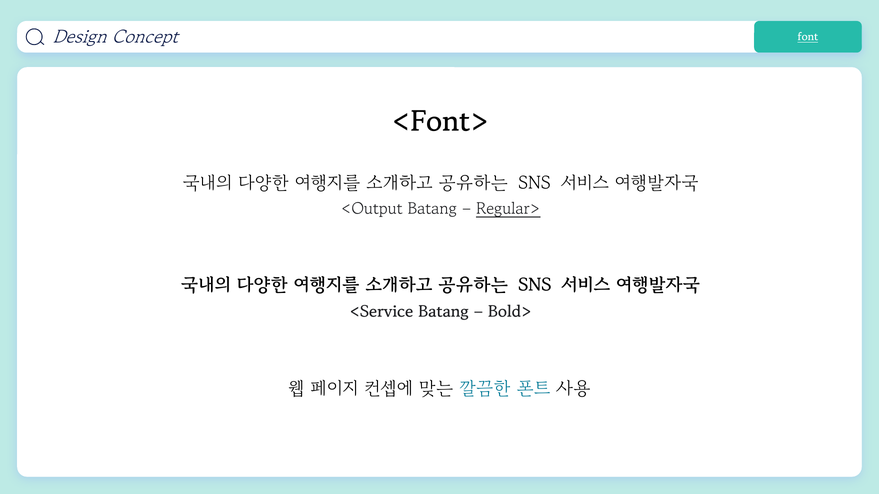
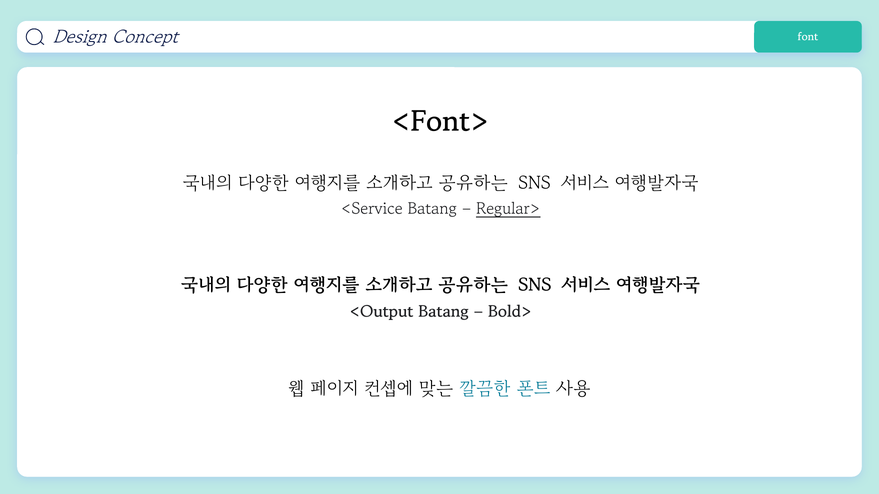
font underline: present -> none
<Output: <Output -> <Service
<Service: <Service -> <Output
